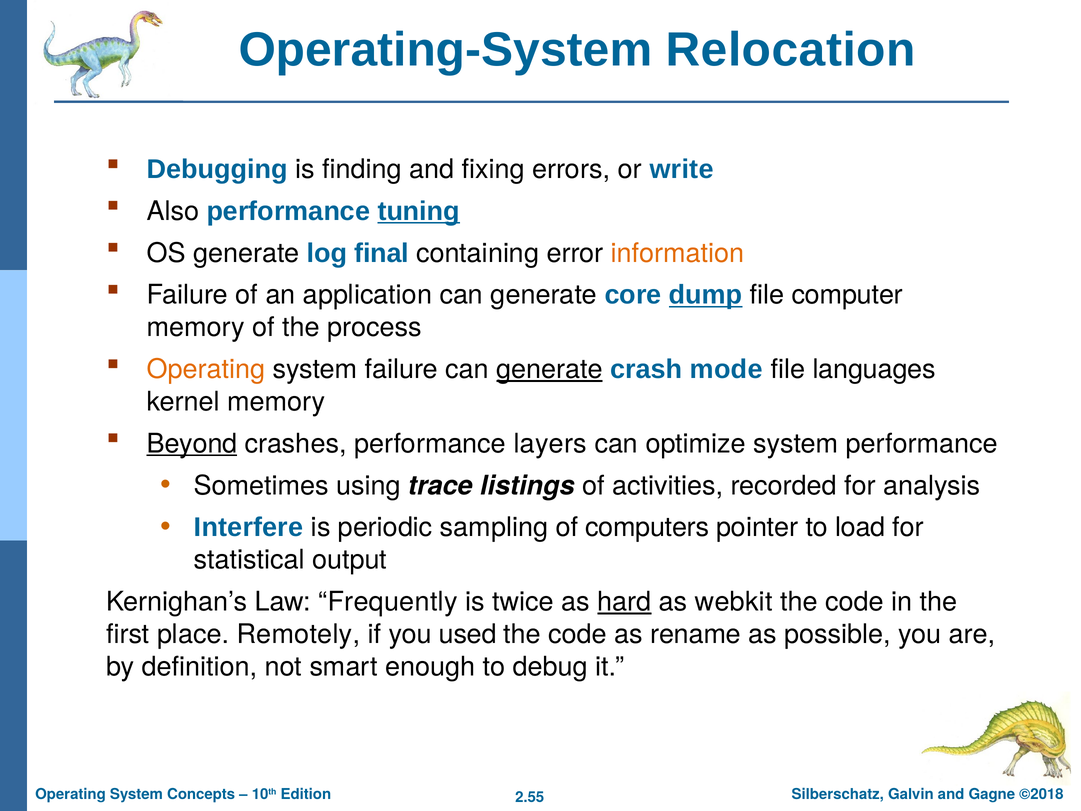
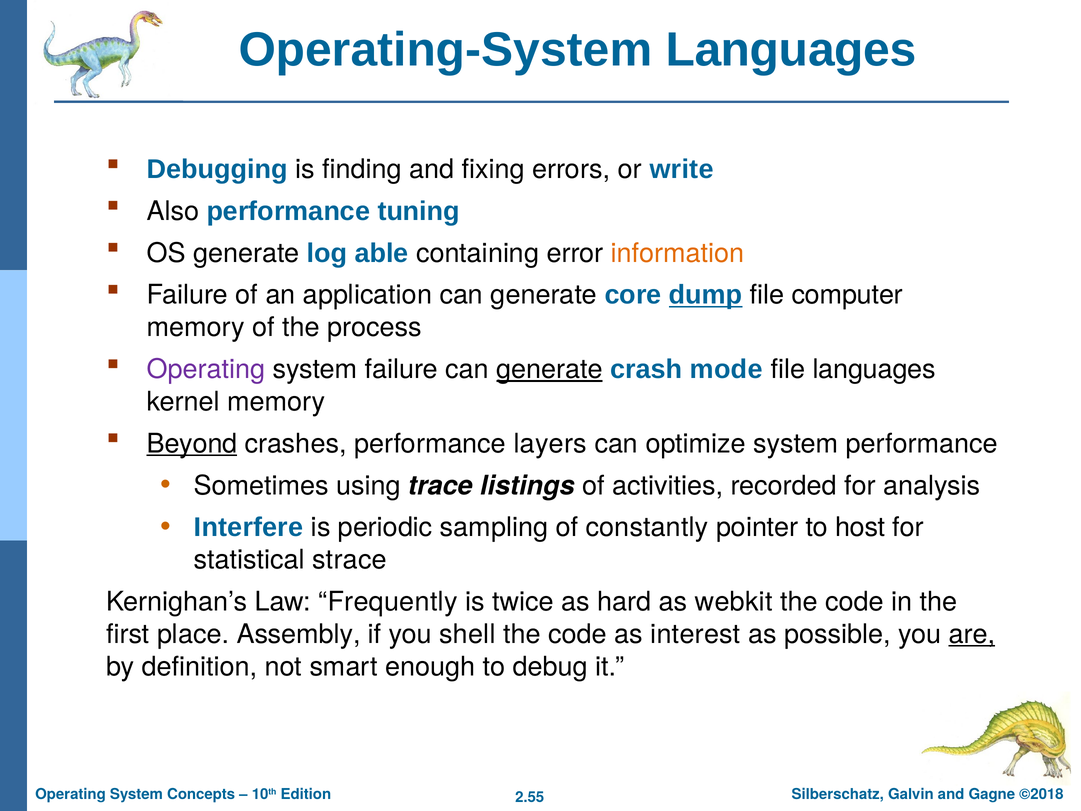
Operating-System Relocation: Relocation -> Languages
tuning underline: present -> none
final: final -> able
Operating at (206, 369) colour: orange -> purple
computers: computers -> constantly
load: load -> host
output: output -> strace
hard underline: present -> none
Remotely: Remotely -> Assembly
used: used -> shell
rename: rename -> interest
are underline: none -> present
